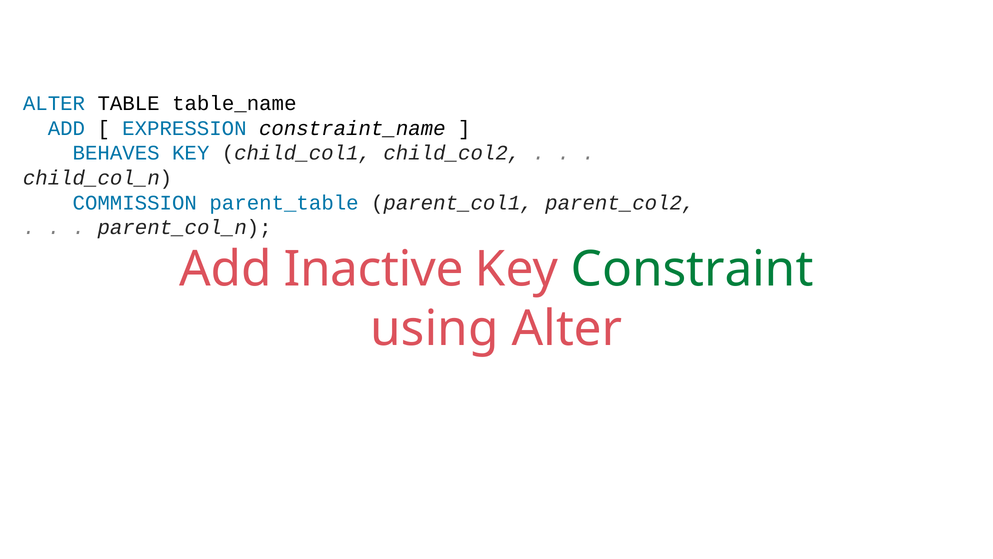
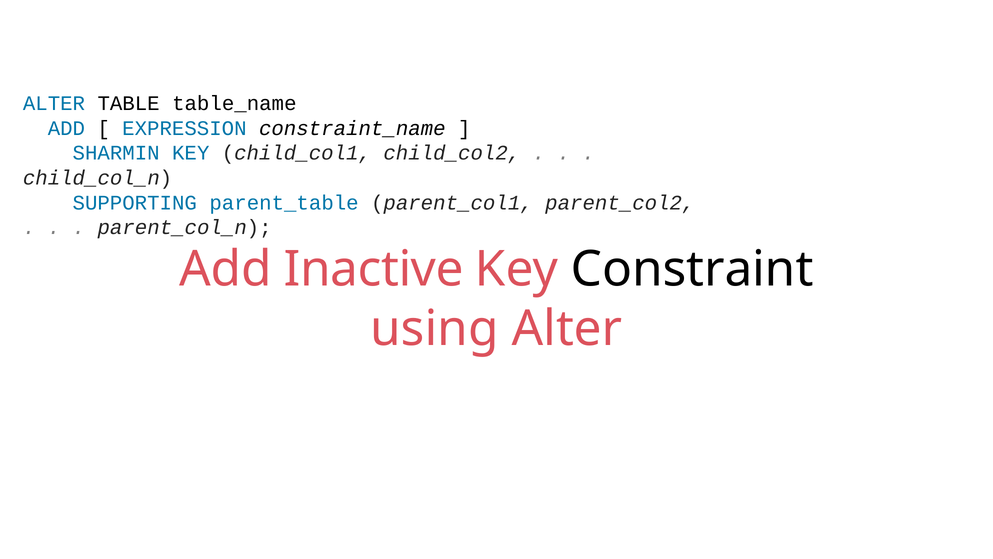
BEHAVES: BEHAVES -> SHARMIN
COMMISSION: COMMISSION -> SUPPORTING
Constraint colour: green -> black
